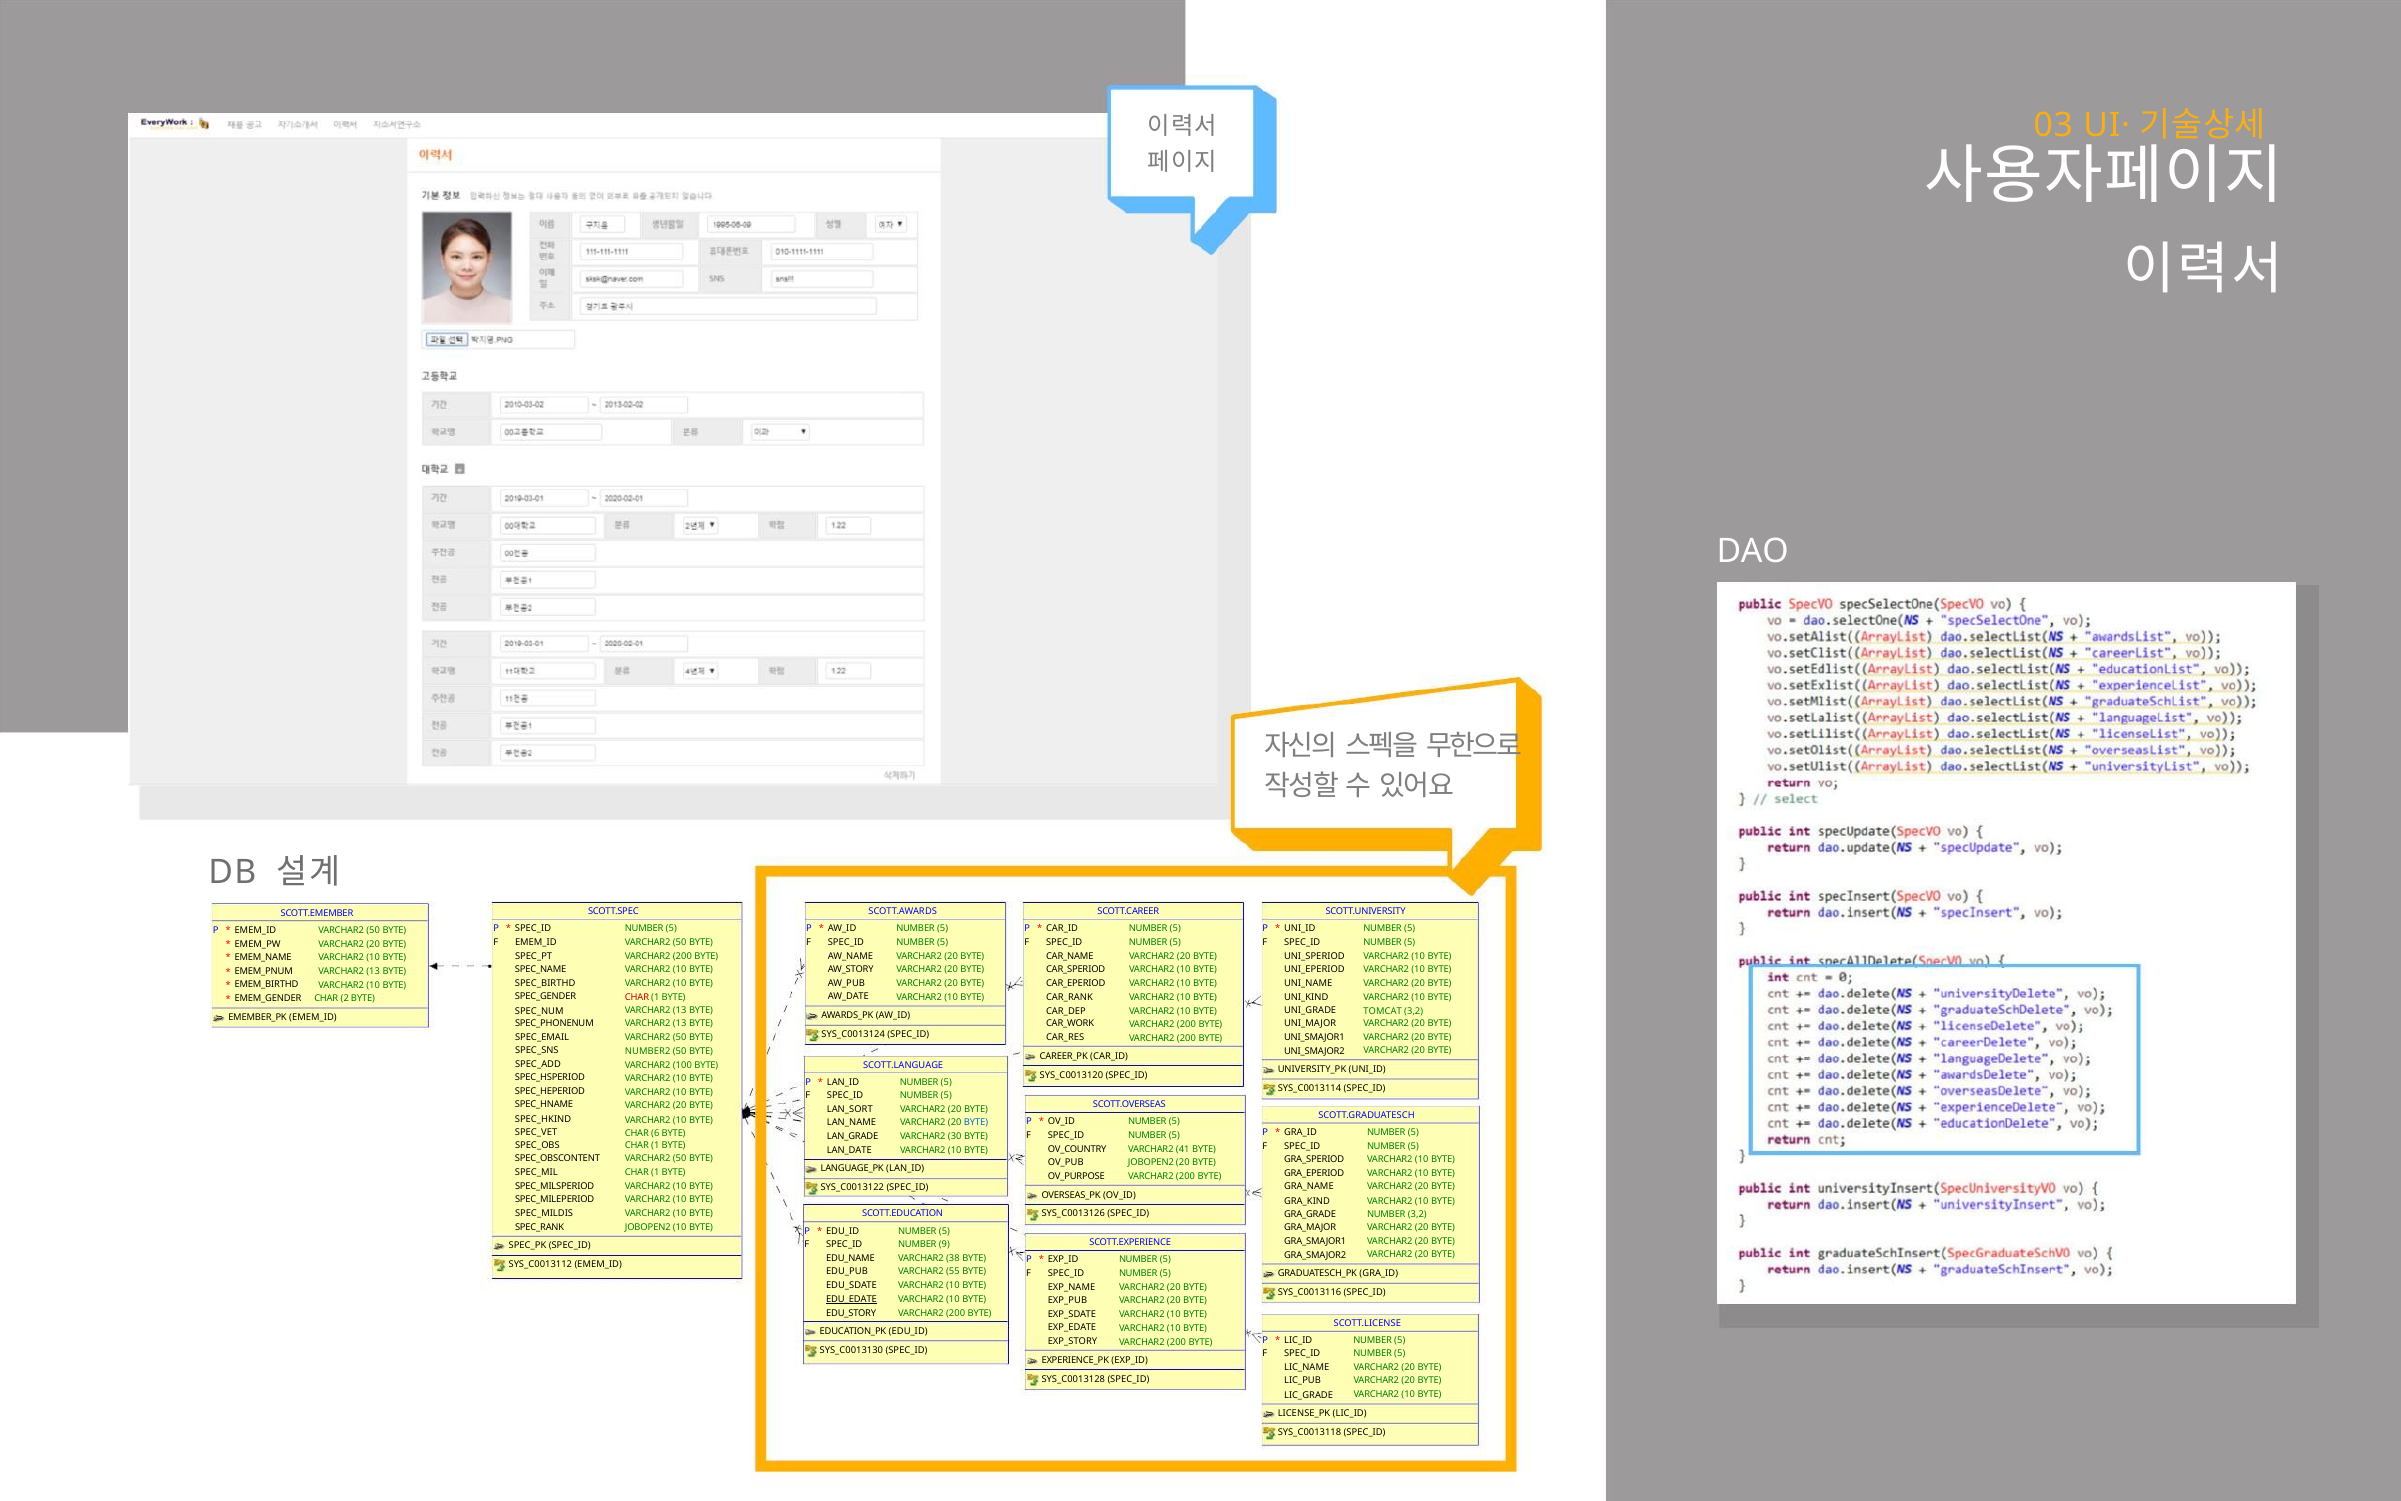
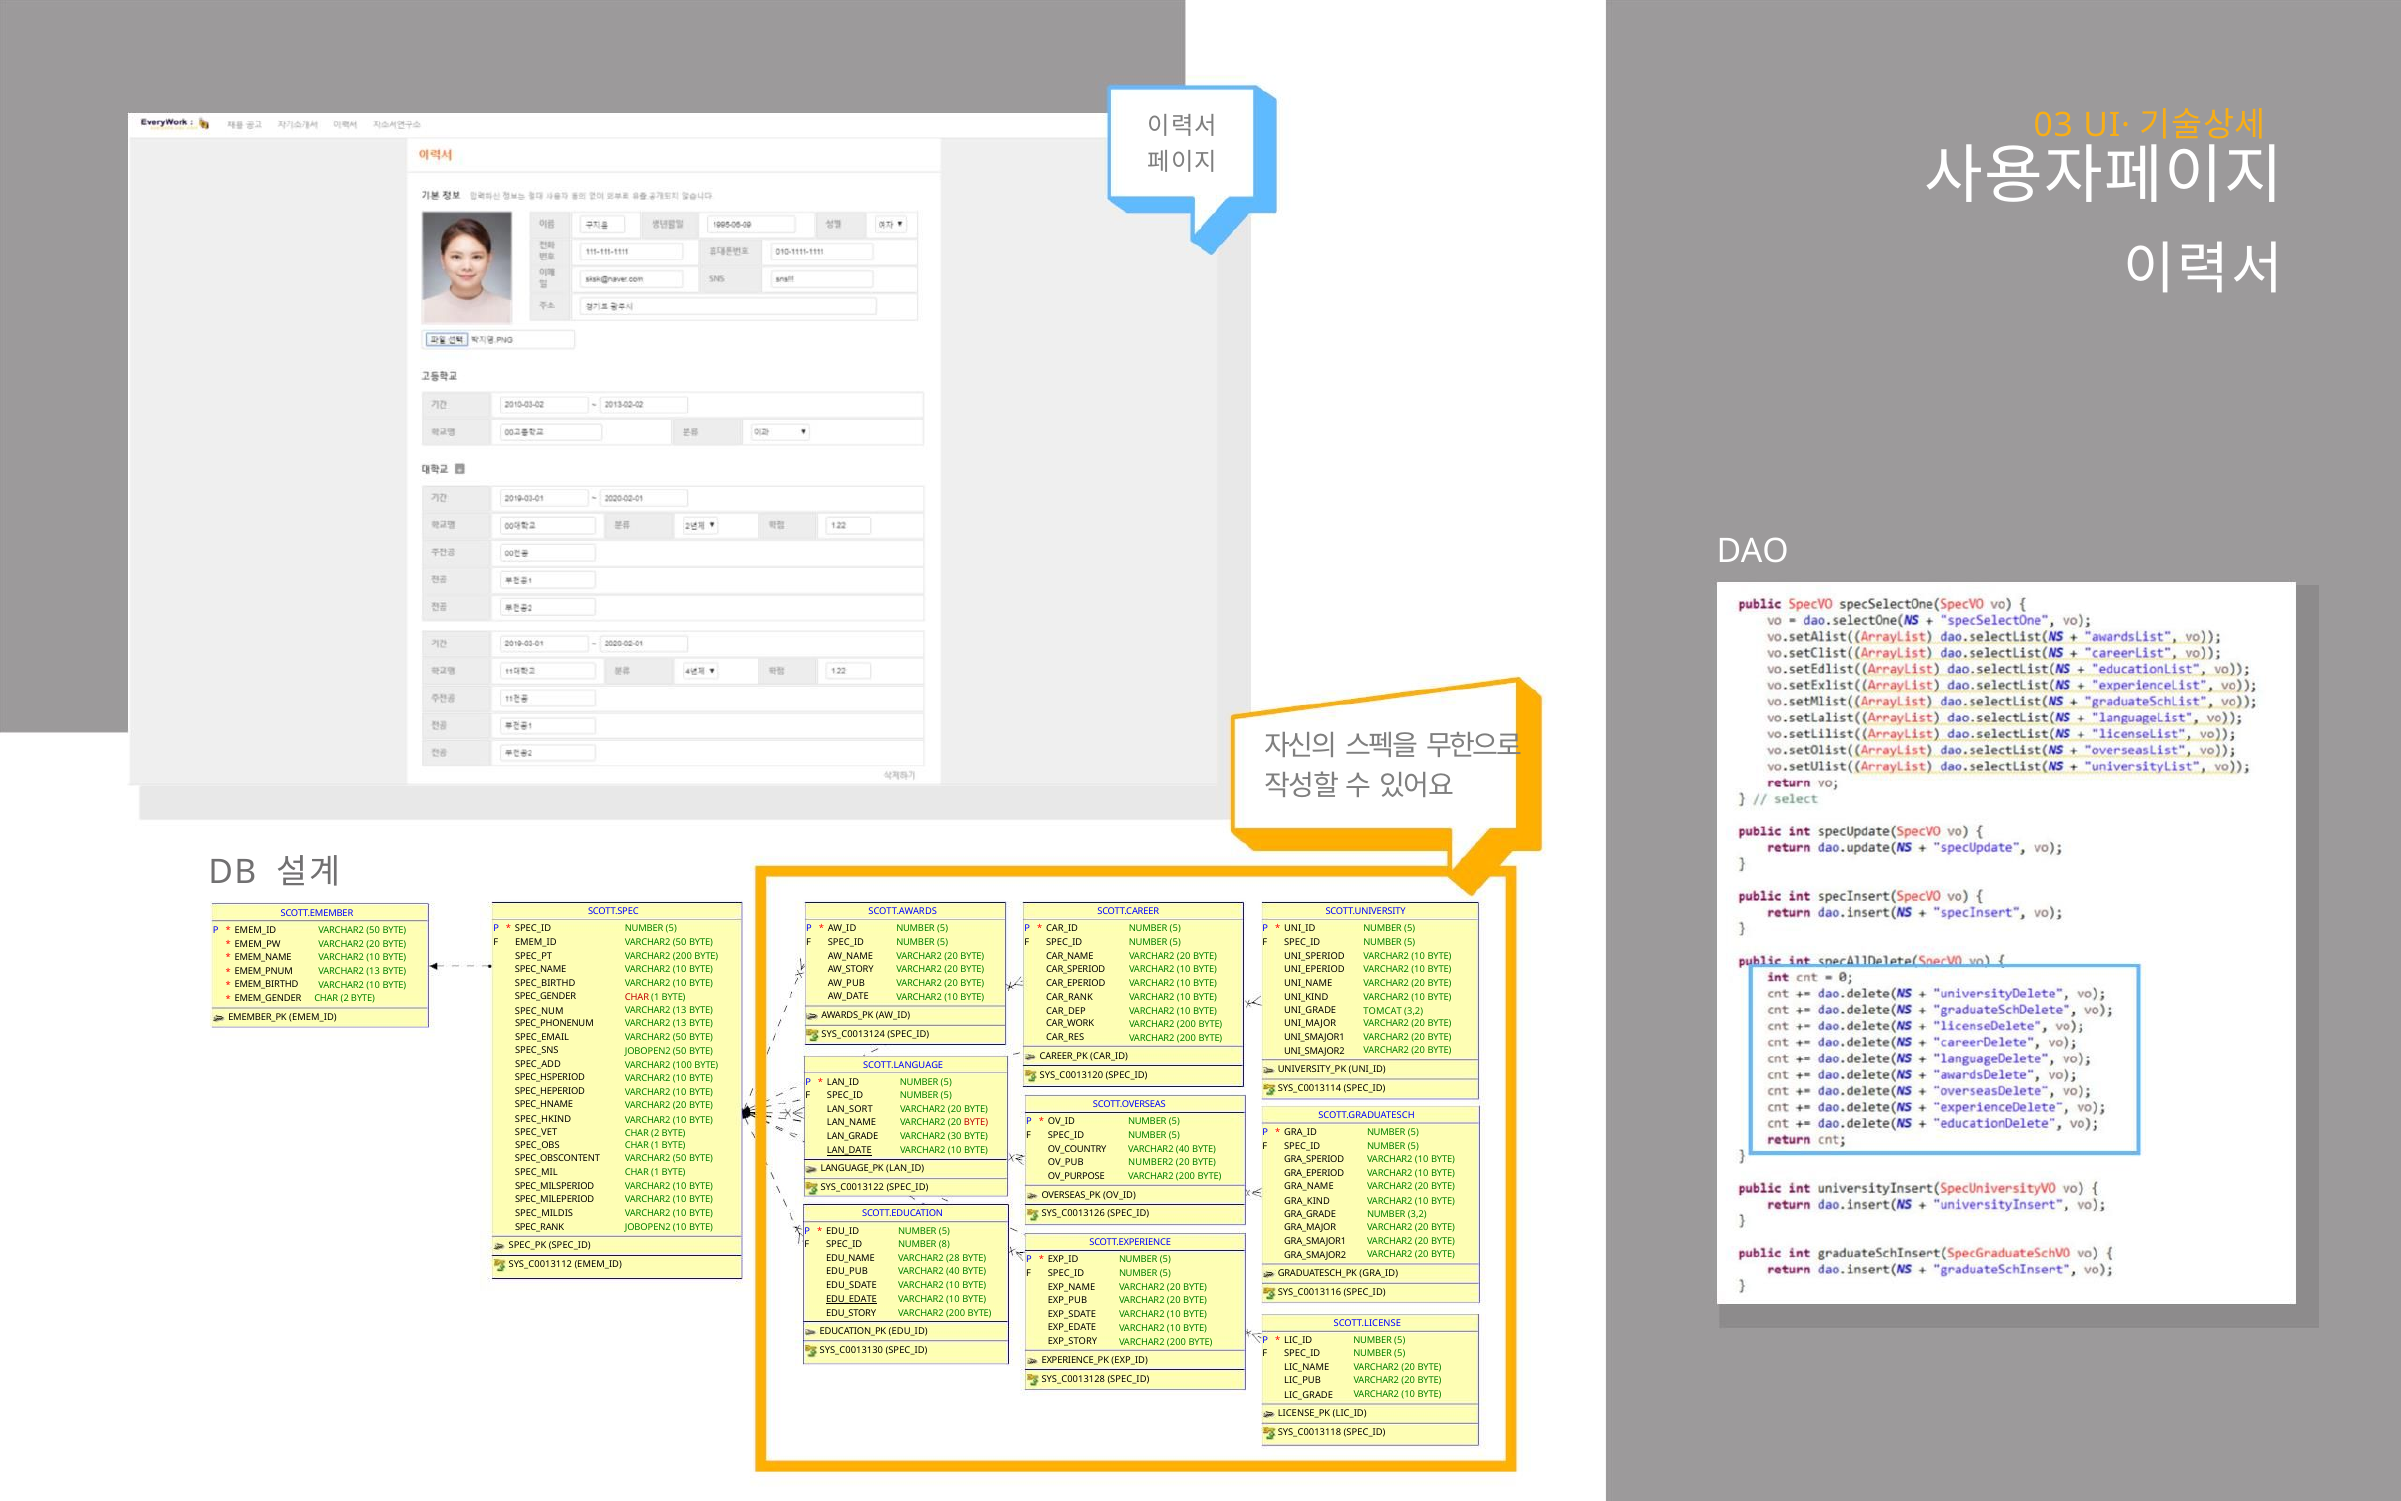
NUMBER2 at (648, 1051): NUMBER2 -> JOBOPEN2
BYTE at (976, 1123) colour: blue -> red
6 at (655, 1133): 6 -> 2
41 at (1183, 1149): 41 -> 40
LAN_DATE underline: none -> present
JOBOPEN2 at (1151, 1162): JOBOPEN2 -> NUMBER2
9: 9 -> 8
38: 38 -> 28
55 at (953, 1271): 55 -> 40
